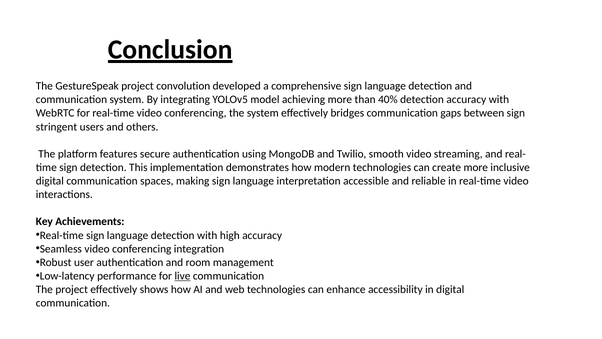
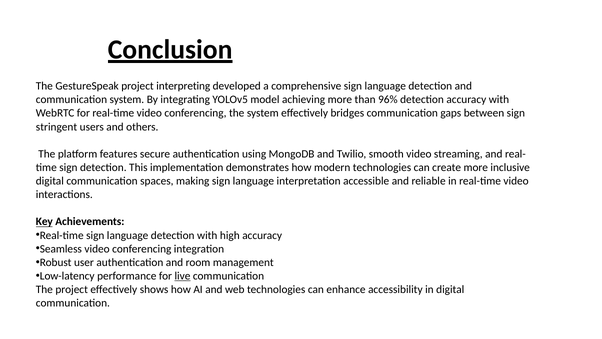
convolution: convolution -> interpreting
40%: 40% -> 96%
Key underline: none -> present
